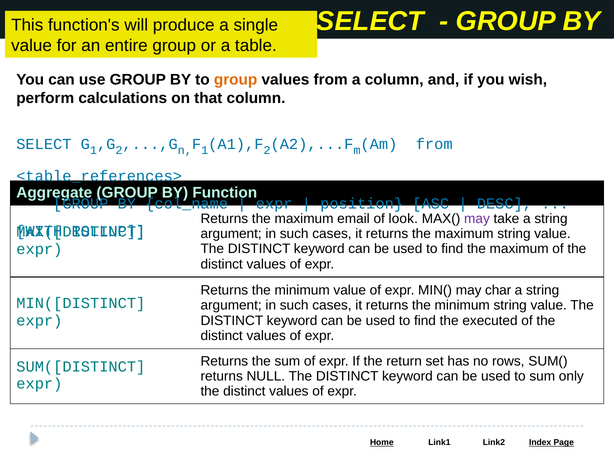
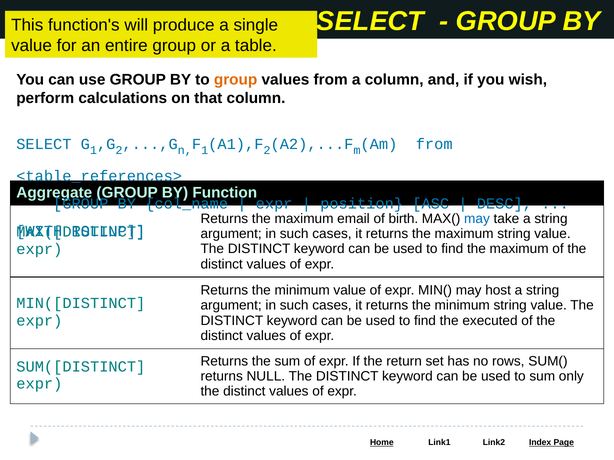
look: look -> birth
may at (477, 219) colour: purple -> blue
char: char -> host
